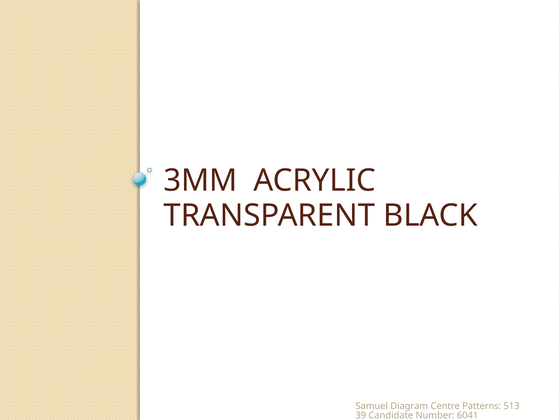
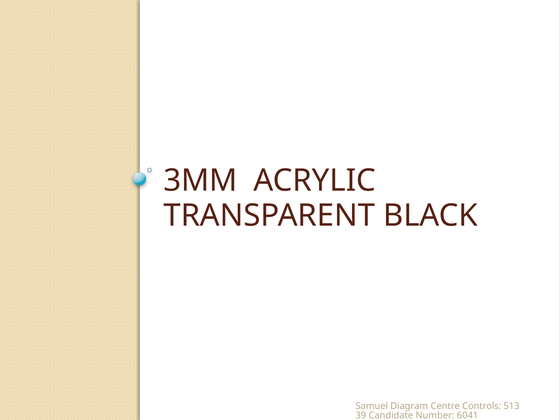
Patterns: Patterns -> Controls
